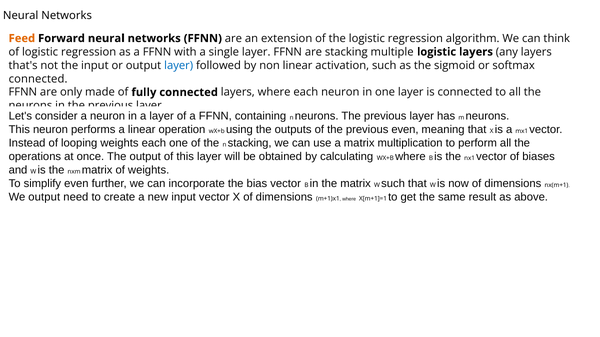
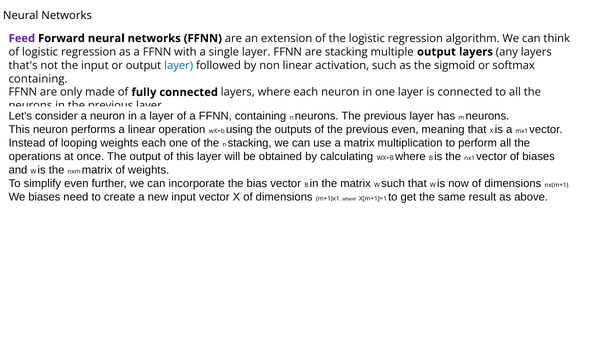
Feed colour: orange -> purple
multiple logistic: logistic -> output
connected at (38, 79): connected -> containing
We output: output -> biases
